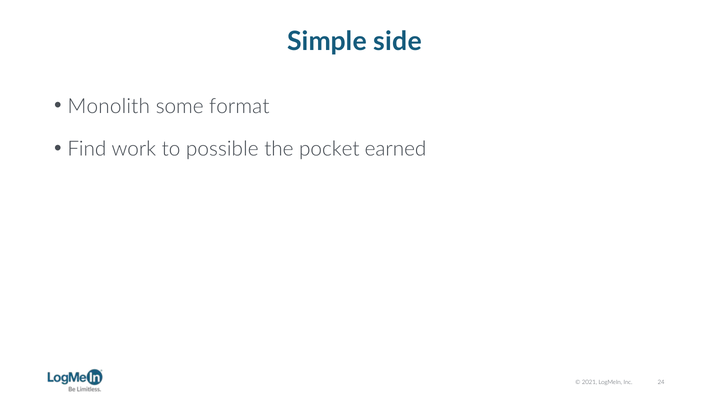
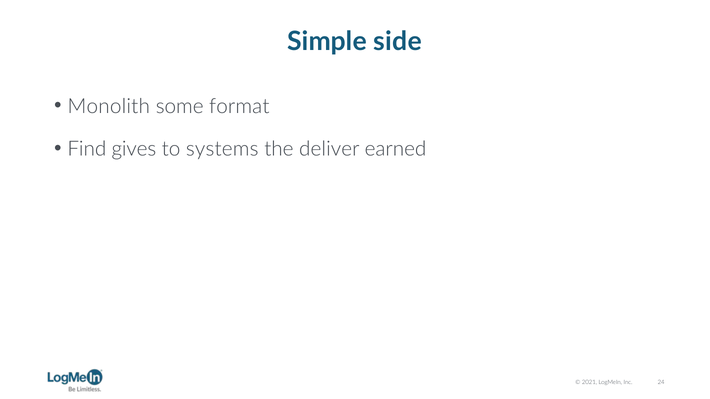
work: work -> gives
possible: possible -> systems
pocket: pocket -> deliver
